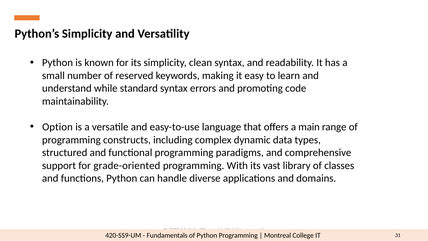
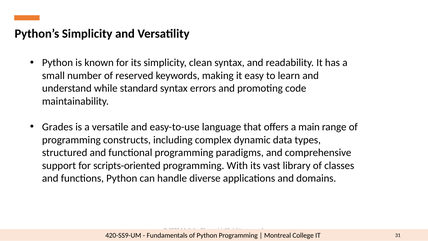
Option: Option -> Grades
grade-oriented: grade-oriented -> scripts-oriented
